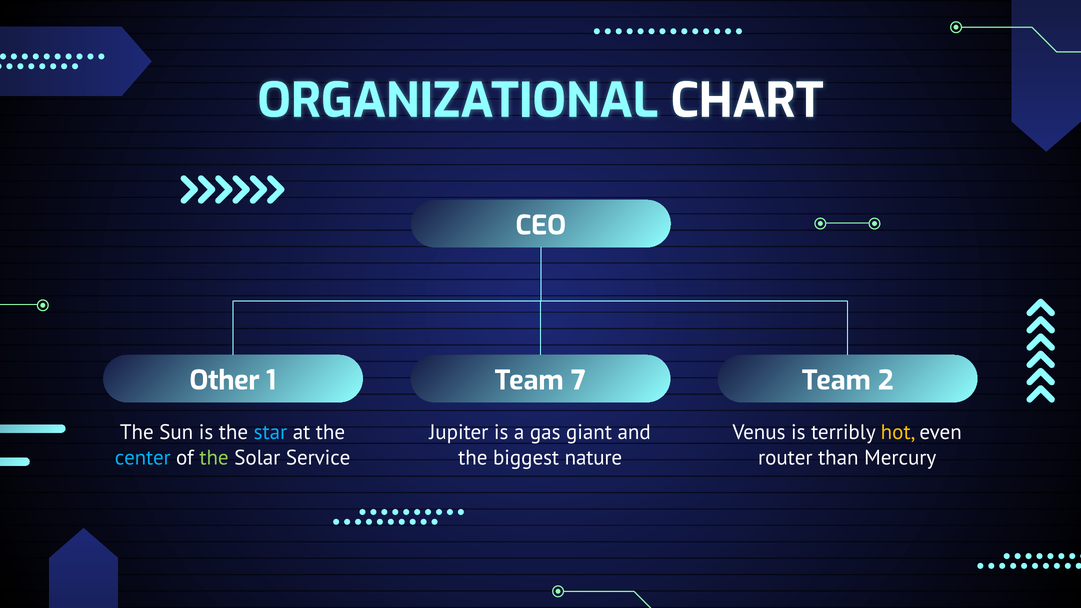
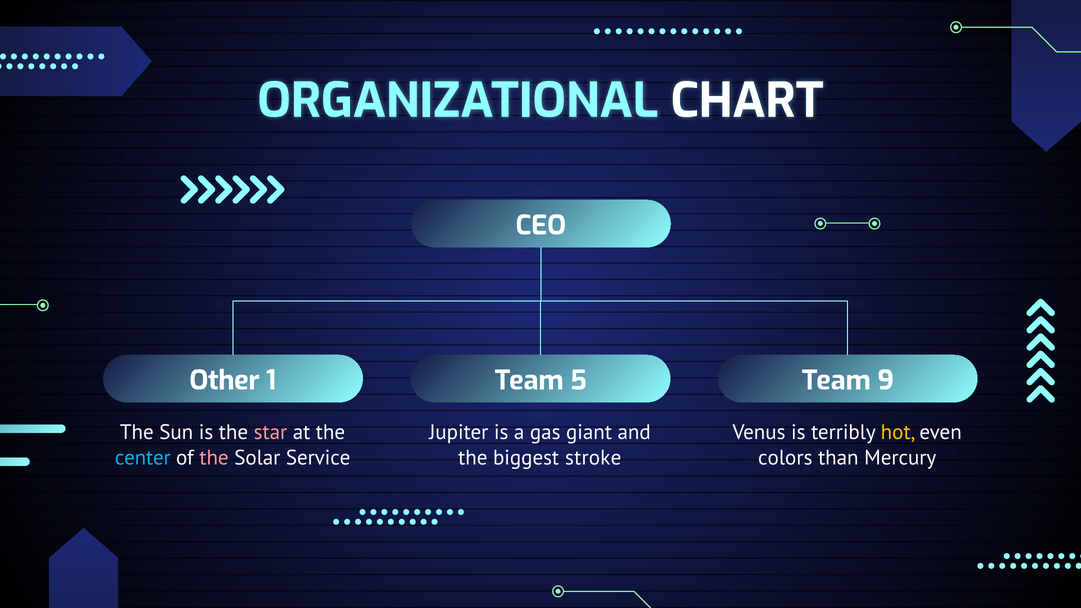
7: 7 -> 5
2: 2 -> 9
star colour: light blue -> pink
the at (214, 458) colour: light green -> pink
nature: nature -> stroke
router: router -> colors
